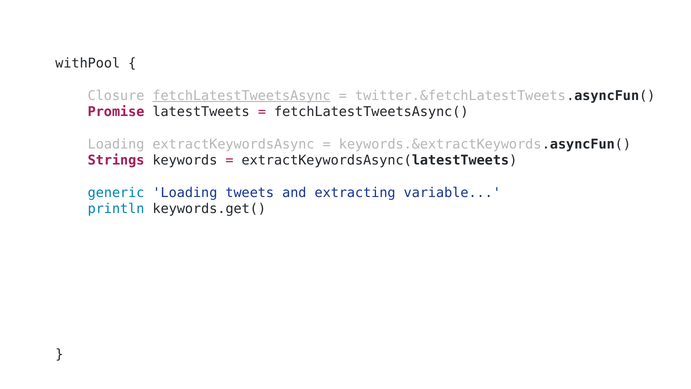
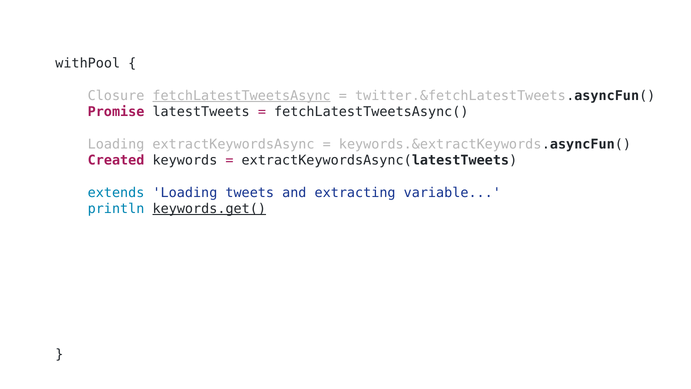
Strings: Strings -> Created
generic: generic -> extends
keywords.get( underline: none -> present
